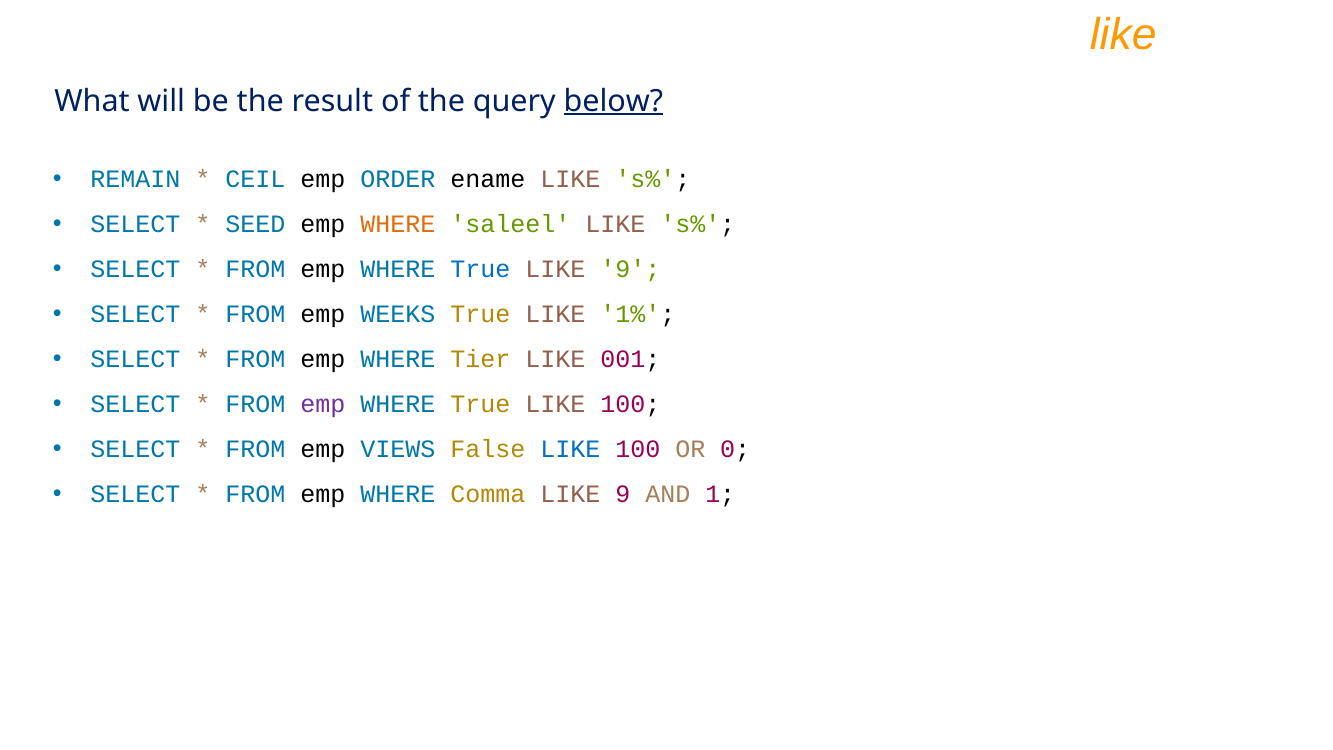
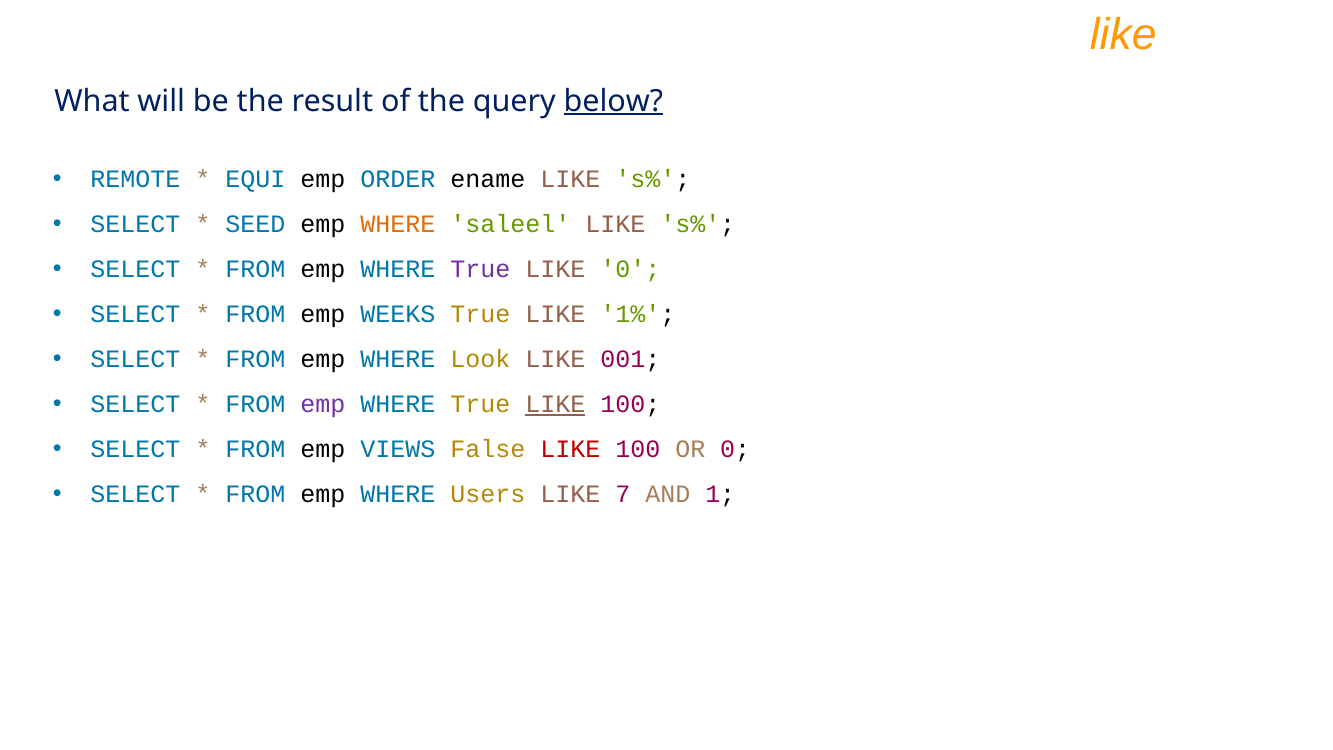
REMAIN: REMAIN -> REMOTE
CEIL: CEIL -> EQUI
True at (480, 269) colour: blue -> purple
9 at (630, 269): 9 -> 0
Tier: Tier -> Look
LIKE at (555, 404) underline: none -> present
LIKE at (570, 449) colour: blue -> red
Comma: Comma -> Users
9 at (623, 494): 9 -> 7
